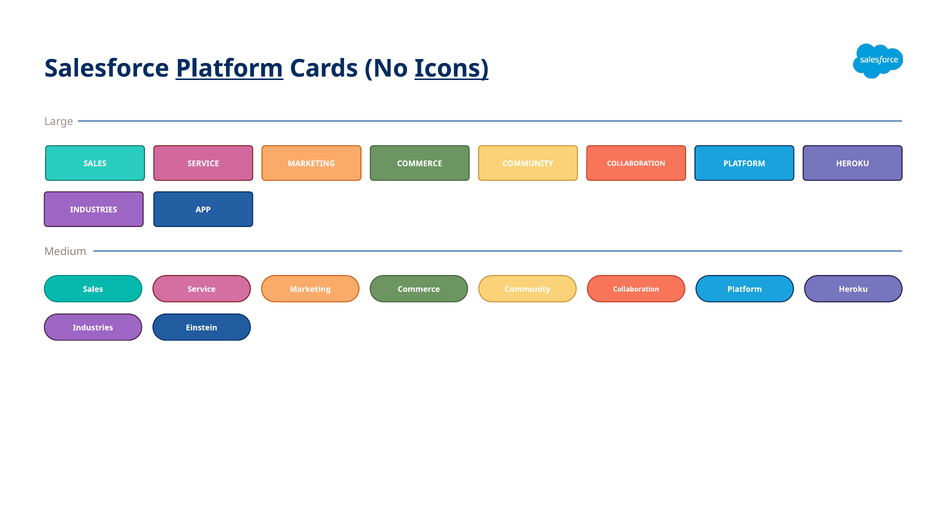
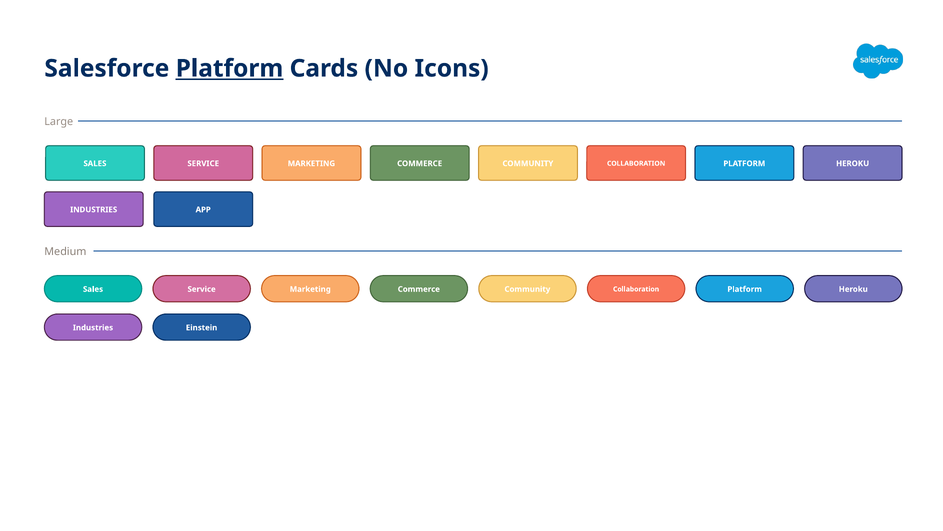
Icons underline: present -> none
